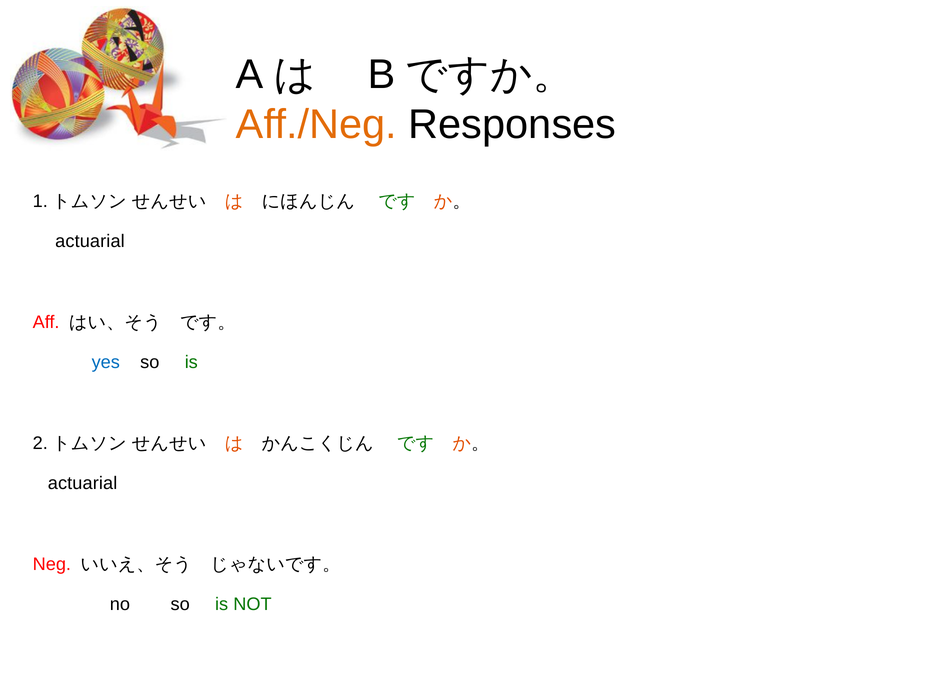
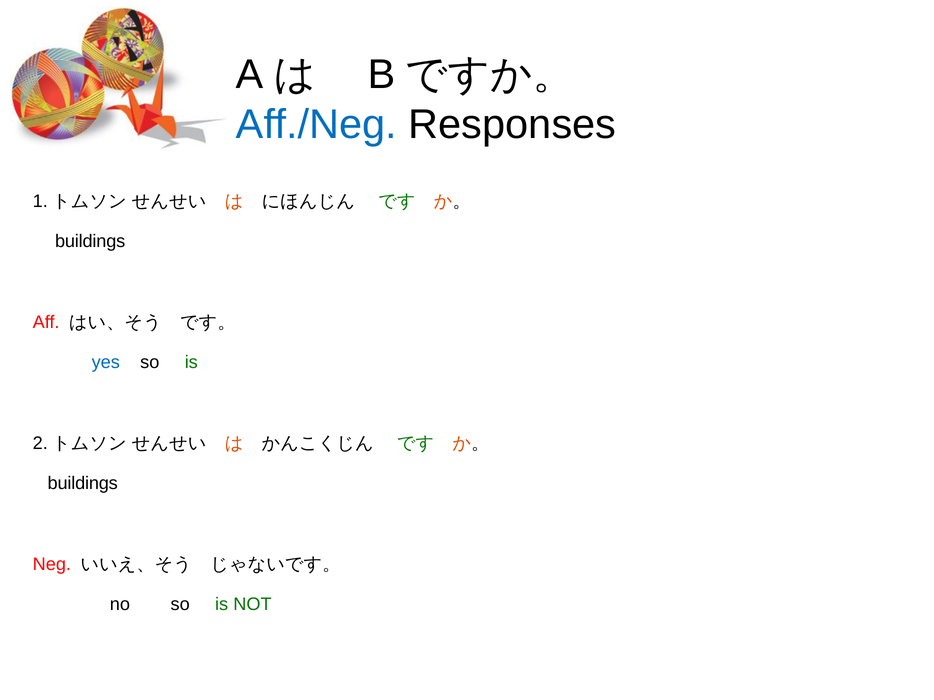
Aff./Neg colour: orange -> blue
actuarial at (90, 242): actuarial -> buildings
actuarial at (83, 484): actuarial -> buildings
